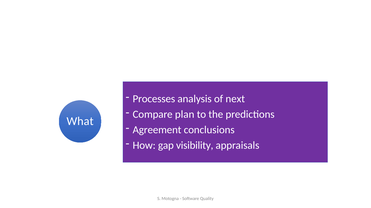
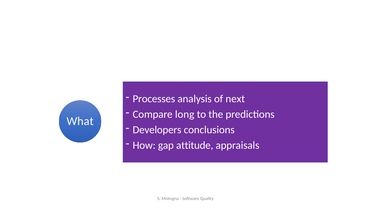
plan: plan -> long
Agreement: Agreement -> Developers
visibility: visibility -> attitude
